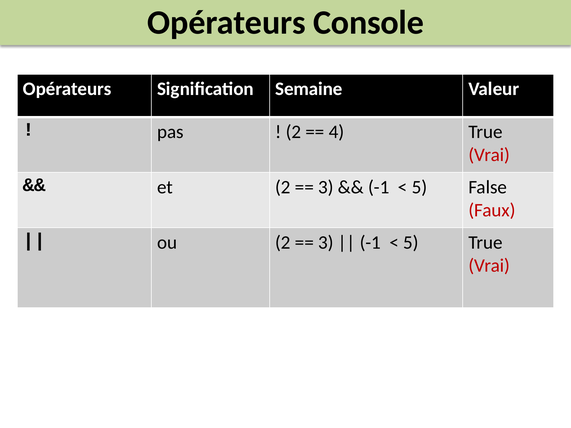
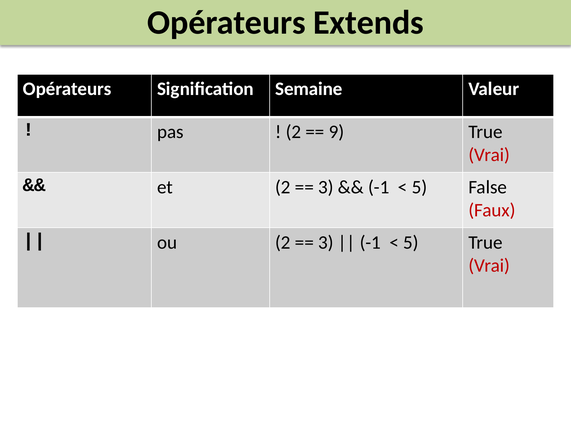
Console: Console -> Extends
4: 4 -> 9
